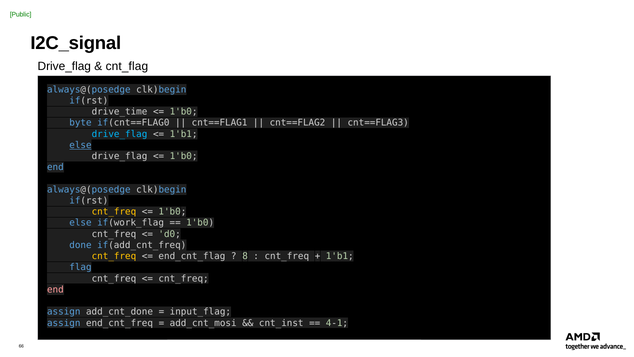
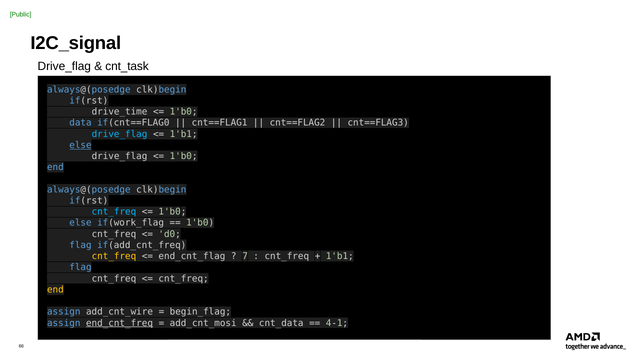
cnt_flag: cnt_flag -> cnt_task
byte: byte -> data
cnt_freq at (114, 212) colour: yellow -> light blue
done at (80, 245): done -> flag
8: 8 -> 7
end at (55, 289) colour: pink -> yellow
add_cnt_done: add_cnt_done -> add_cnt_wire
input_flag: input_flag -> begin_flag
end_cnt_freq underline: none -> present
cnt_inst: cnt_inst -> cnt_data
